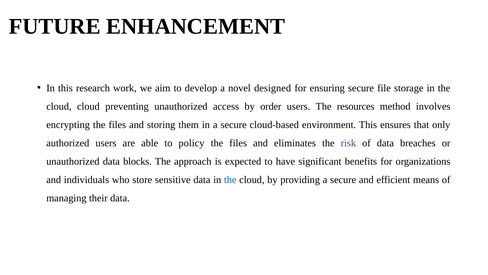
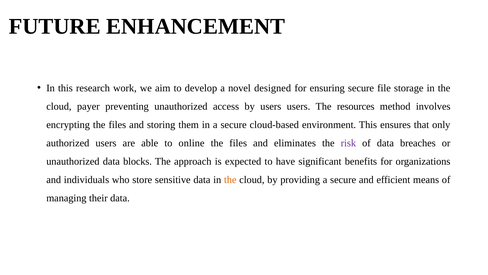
cloud cloud: cloud -> payer
by order: order -> users
policy: policy -> online
the at (230, 179) colour: blue -> orange
